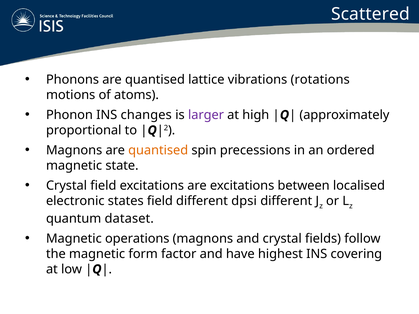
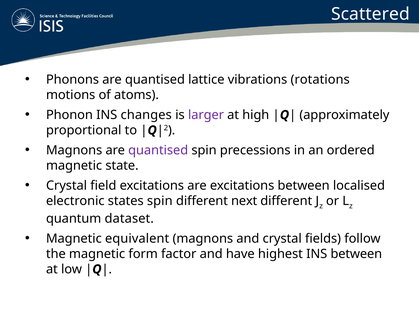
quantised at (158, 150) colour: orange -> purple
states field: field -> spin
dpsi: dpsi -> next
operations: operations -> equivalent
INS covering: covering -> between
